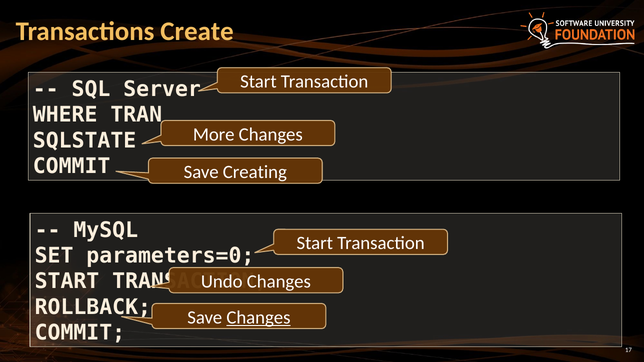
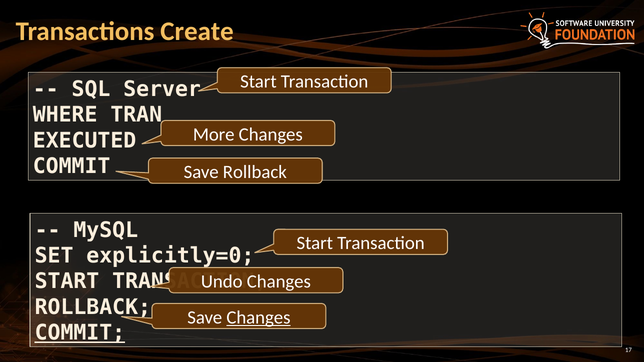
SQLSTATE: SQLSTATE -> EXECUTED
Save Creating: Creating -> Rollback
parameters=0: parameters=0 -> explicitly=0
COMMIT at (80, 333) underline: none -> present
